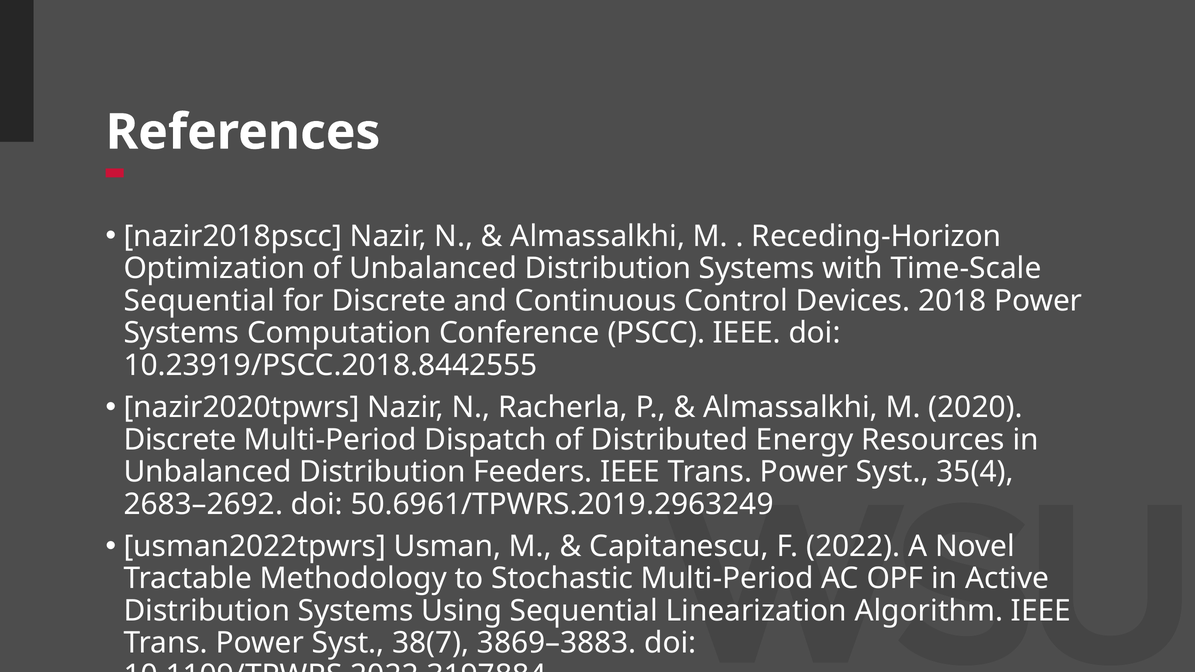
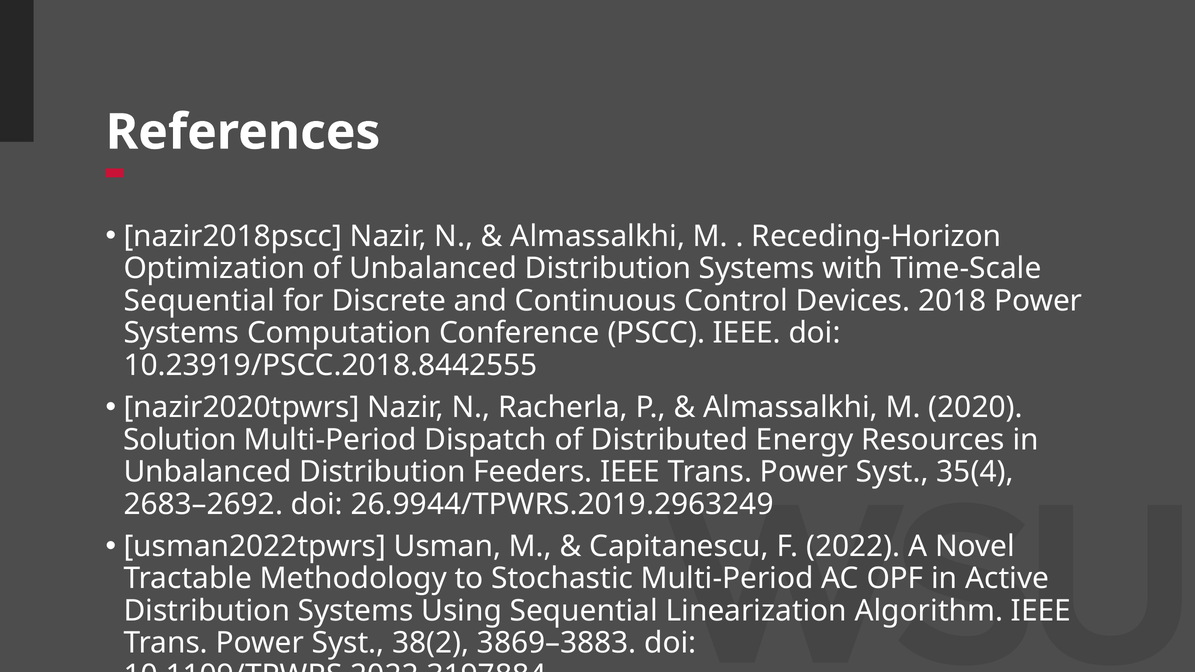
Discrete at (180, 440): Discrete -> Solution
50.6961/TPWRS.2019.2963249: 50.6961/TPWRS.2019.2963249 -> 26.9944/TPWRS.2019.2963249
38(7: 38(7 -> 38(2
